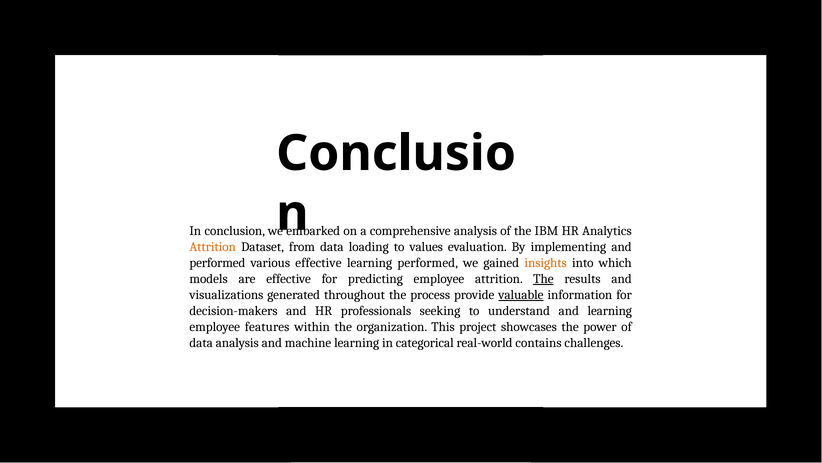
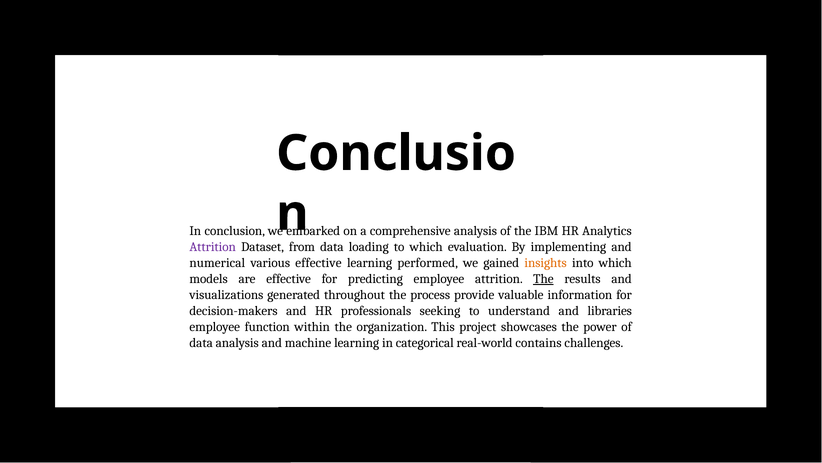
Attrition at (213, 247) colour: orange -> purple
to values: values -> which
performed at (217, 263): performed -> numerical
valuable underline: present -> none
and learning: learning -> libraries
features: features -> function
